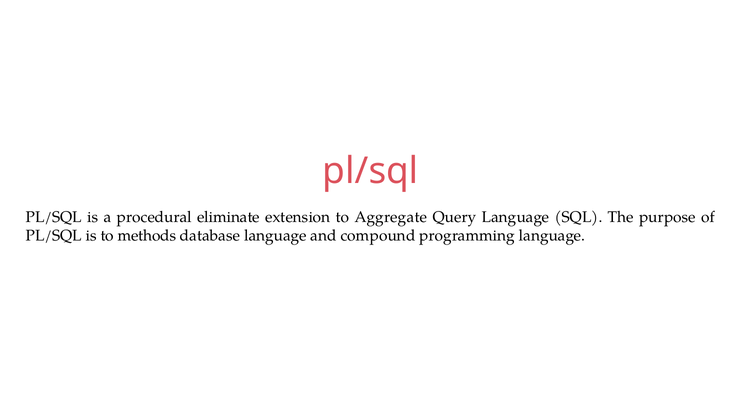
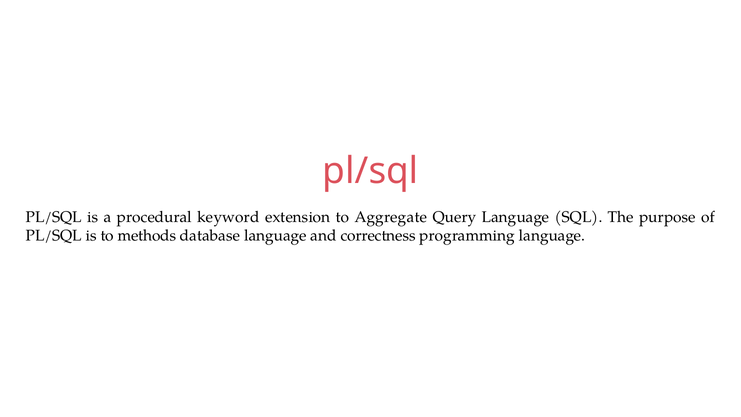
eliminate: eliminate -> keyword
compound: compound -> correctness
